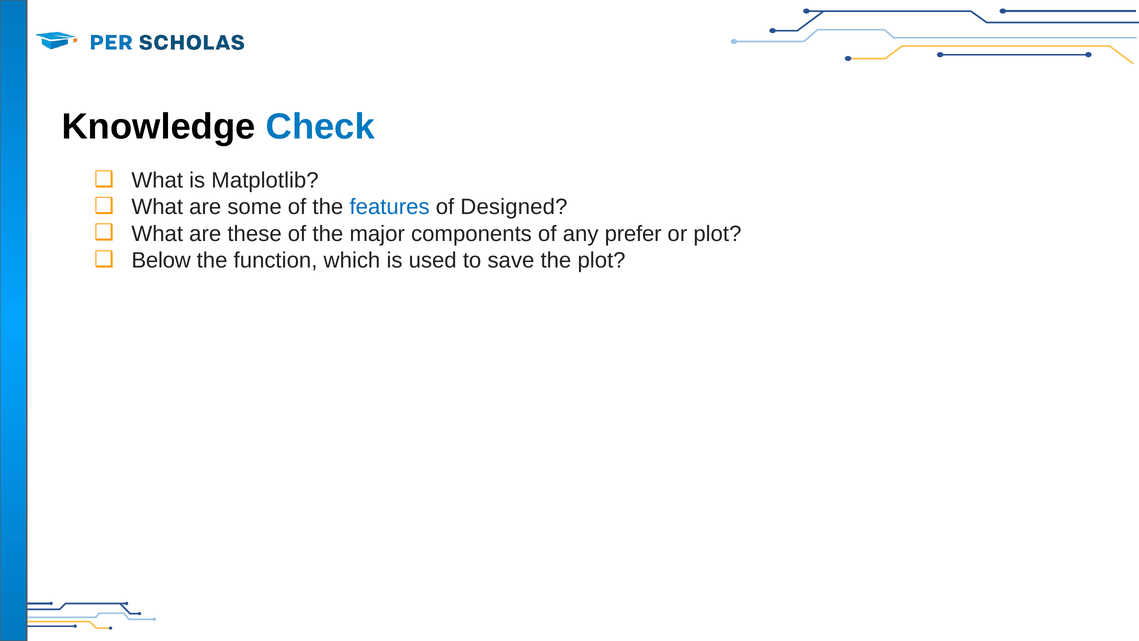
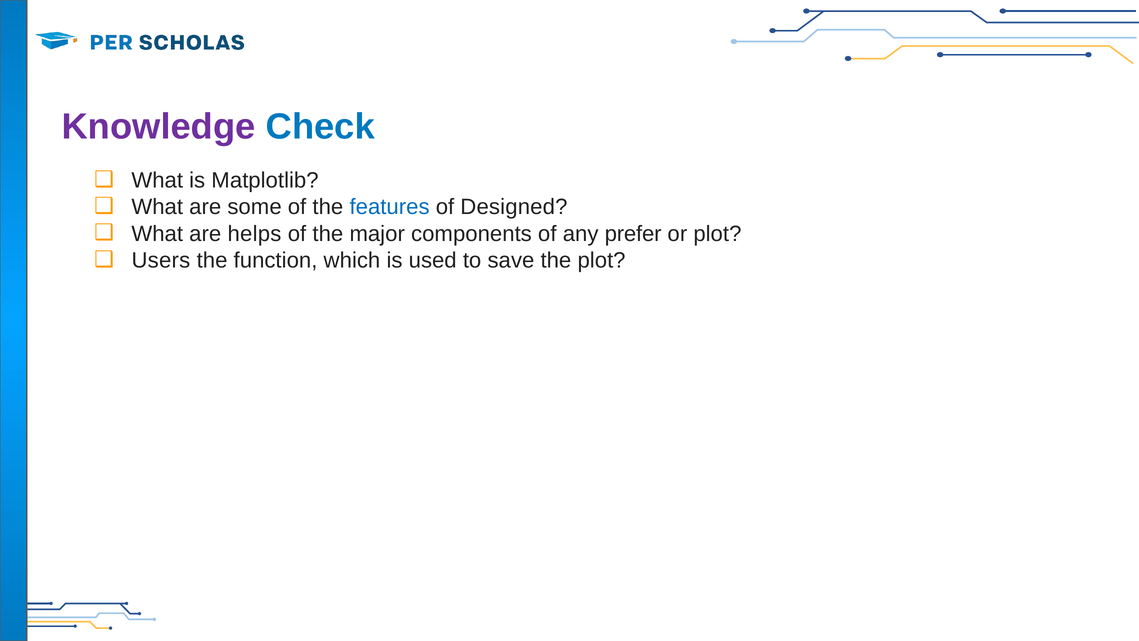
Knowledge colour: black -> purple
these: these -> helps
Below: Below -> Users
